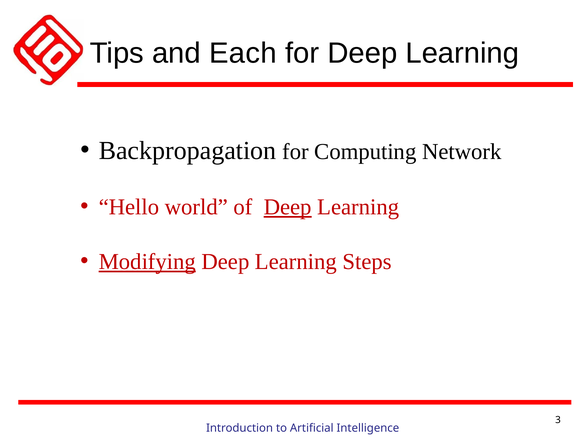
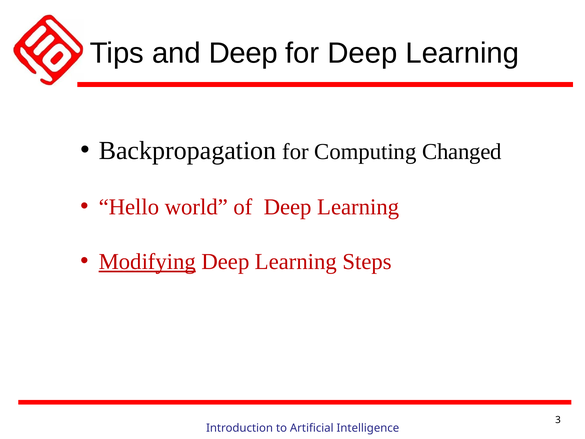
and Each: Each -> Deep
Network: Network -> Changed
Deep at (288, 207) underline: present -> none
